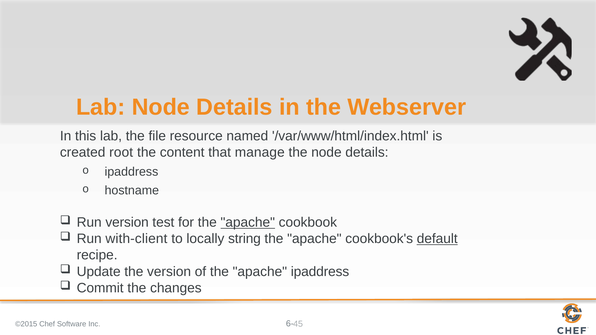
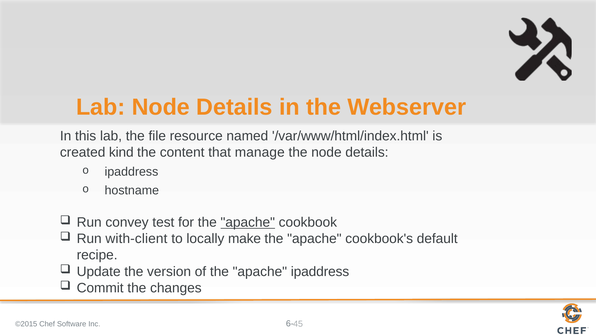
root: root -> kind
Run version: version -> convey
string: string -> make
default underline: present -> none
